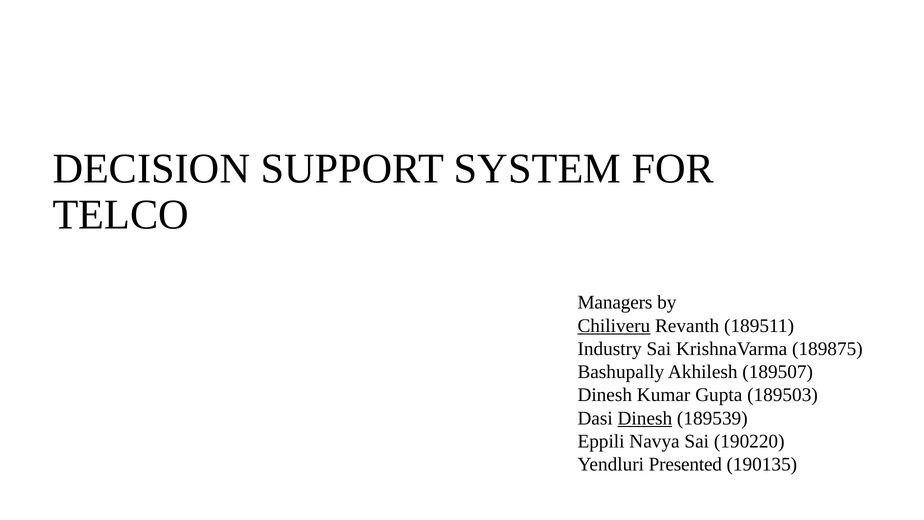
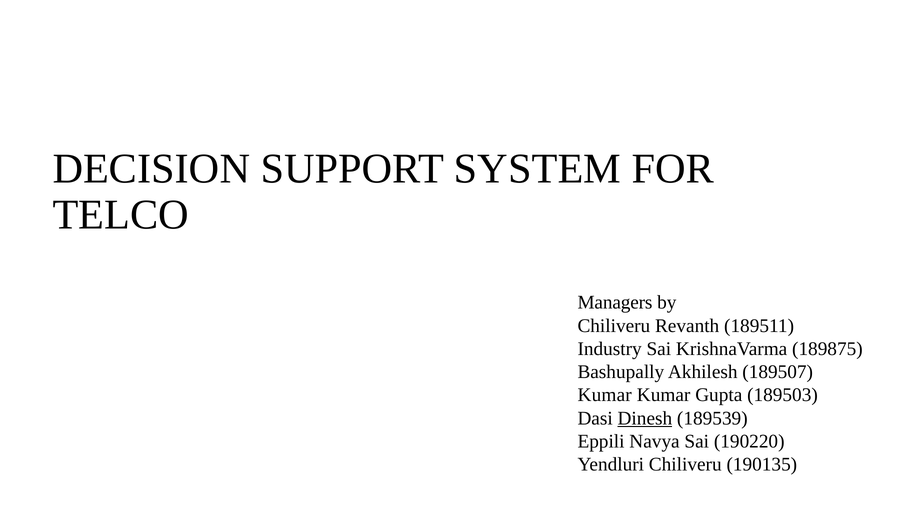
Chiliveru at (614, 326) underline: present -> none
Dinesh at (605, 395): Dinesh -> Kumar
Yendluri Presented: Presented -> Chiliveru
